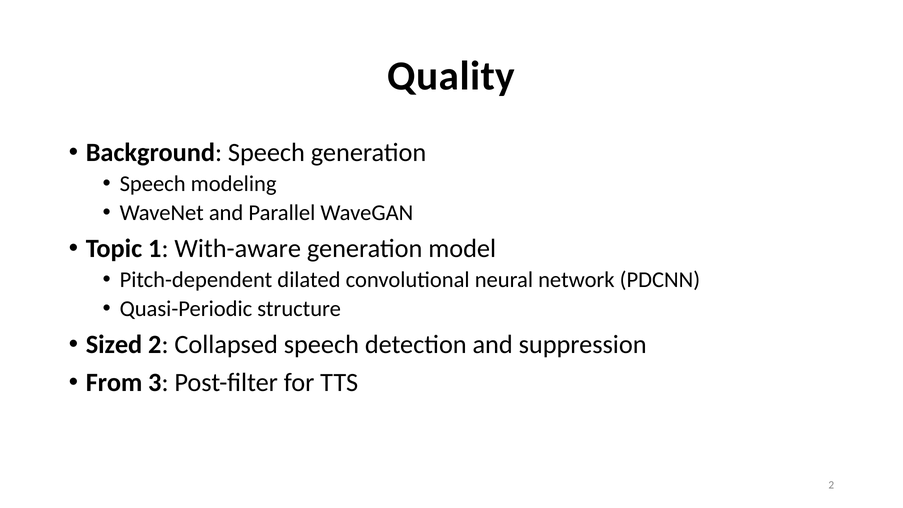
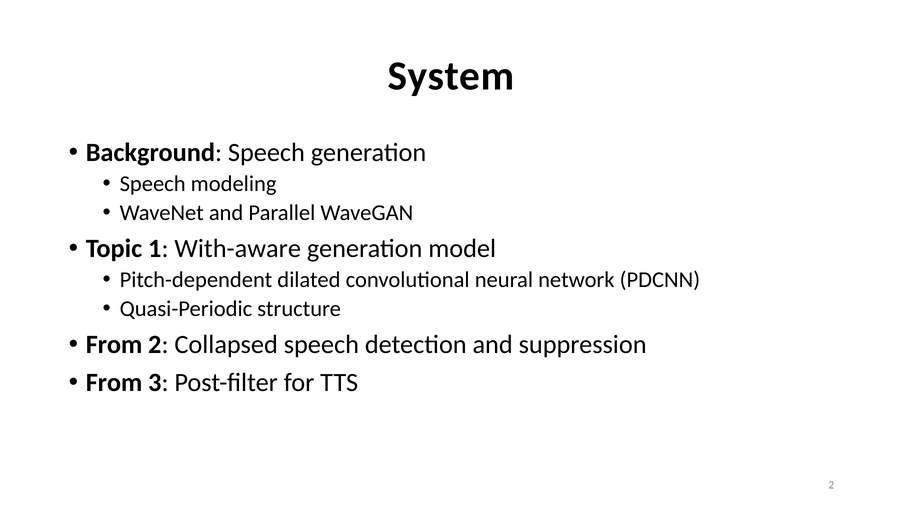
Quality: Quality -> System
Sized at (114, 344): Sized -> From
